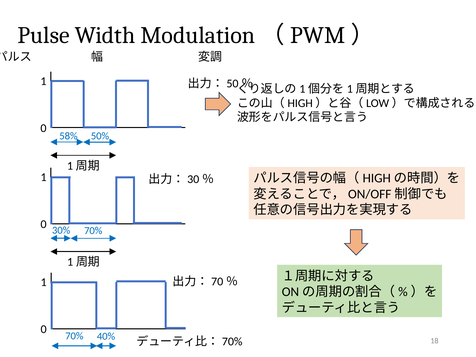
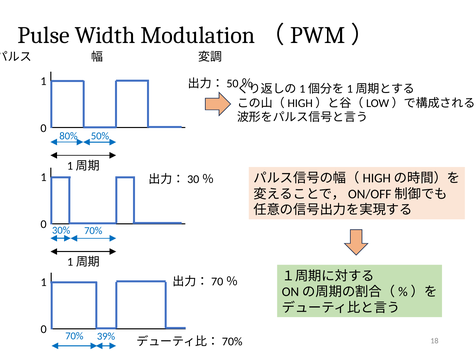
58%: 58% -> 80%
40%: 40% -> 39%
